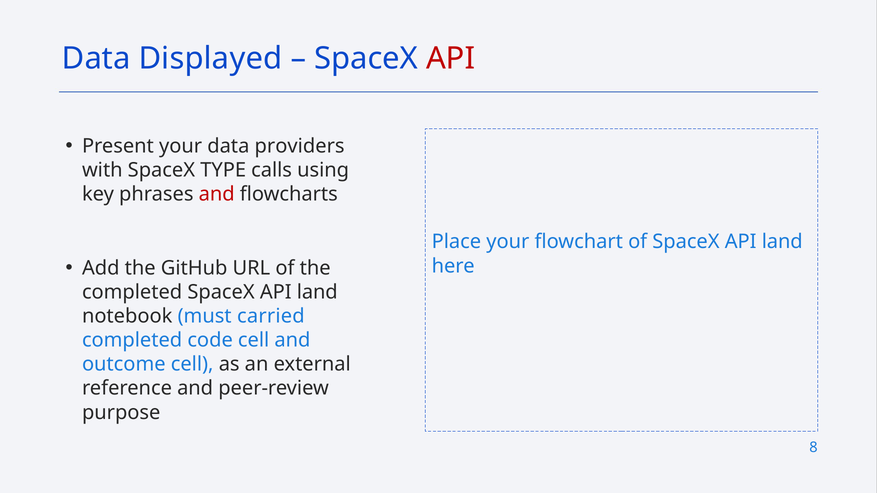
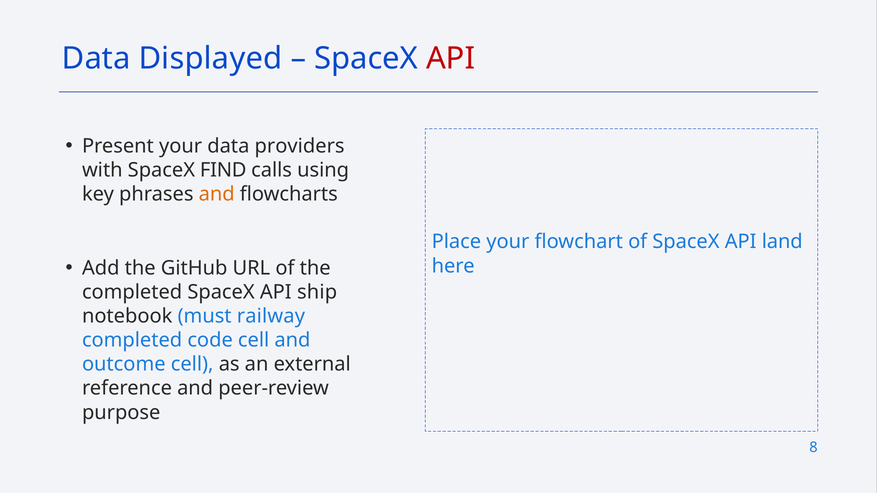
TYPE: TYPE -> FIND
and at (217, 194) colour: red -> orange
completed SpaceX API land: land -> ship
carried: carried -> railway
